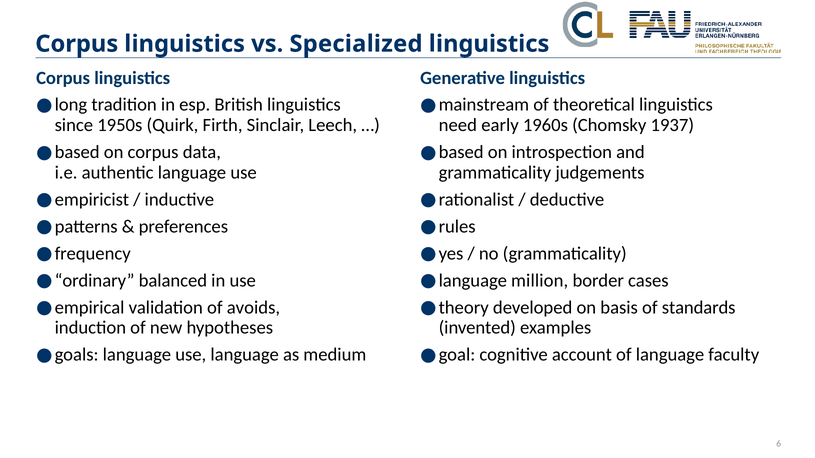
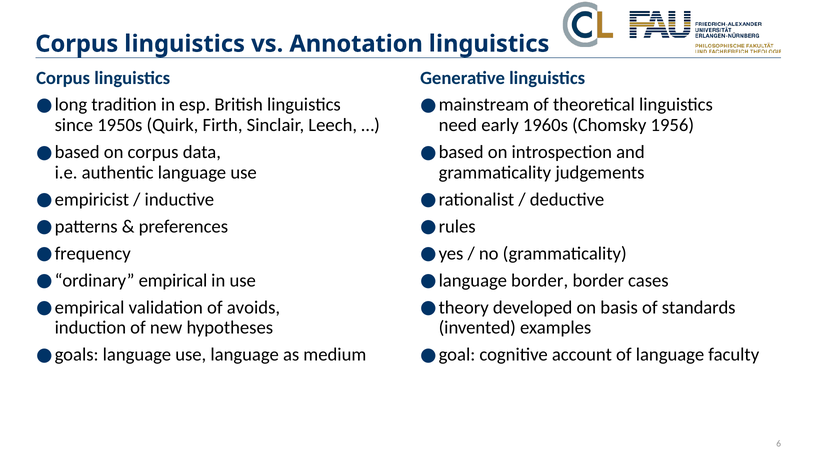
Specialized: Specialized -> Annotation
1937: 1937 -> 1956
balanced: balanced -> empirical
million at (540, 281): million -> border
